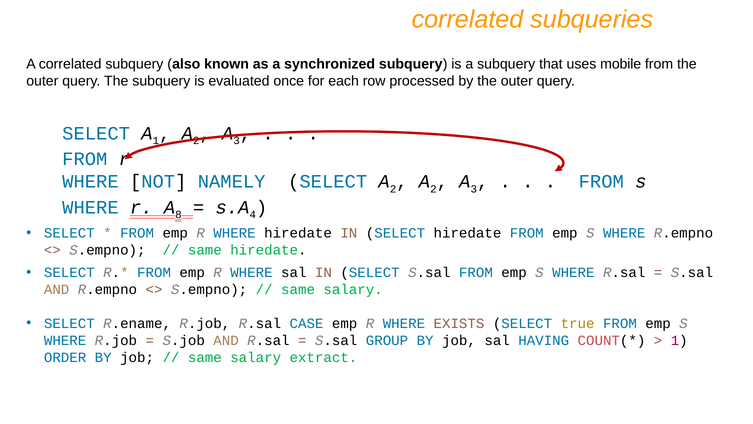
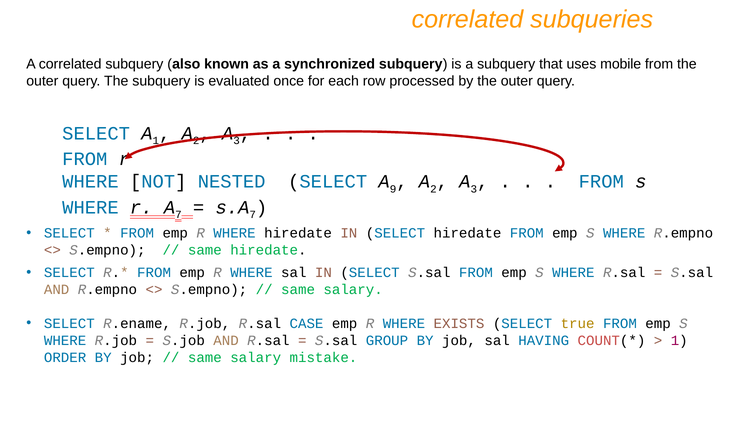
NAMELY: NAMELY -> NESTED
SELECT A 2: 2 -> 9
A 8: 8 -> 7
4 at (253, 215): 4 -> 7
extract: extract -> mistake
